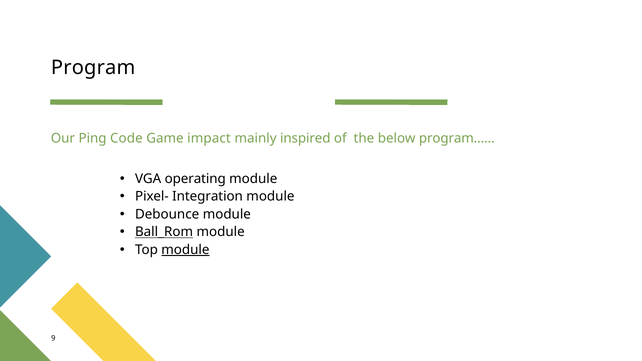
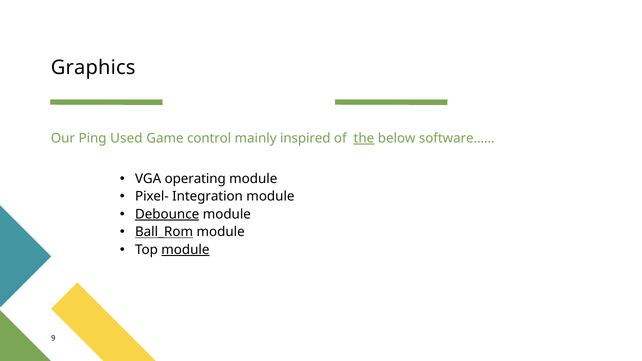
Program: Program -> Graphics
Code: Code -> Used
impact: impact -> control
the underline: none -> present
program……: program…… -> software……
Debounce underline: none -> present
